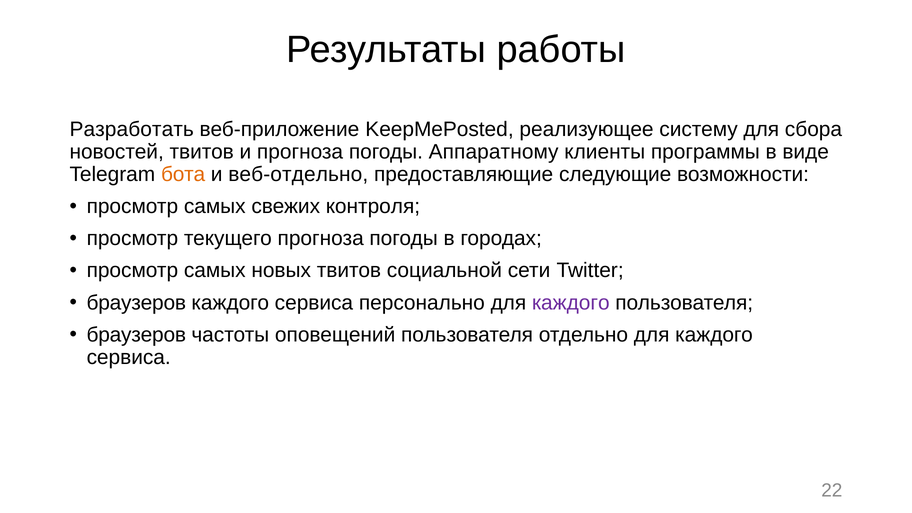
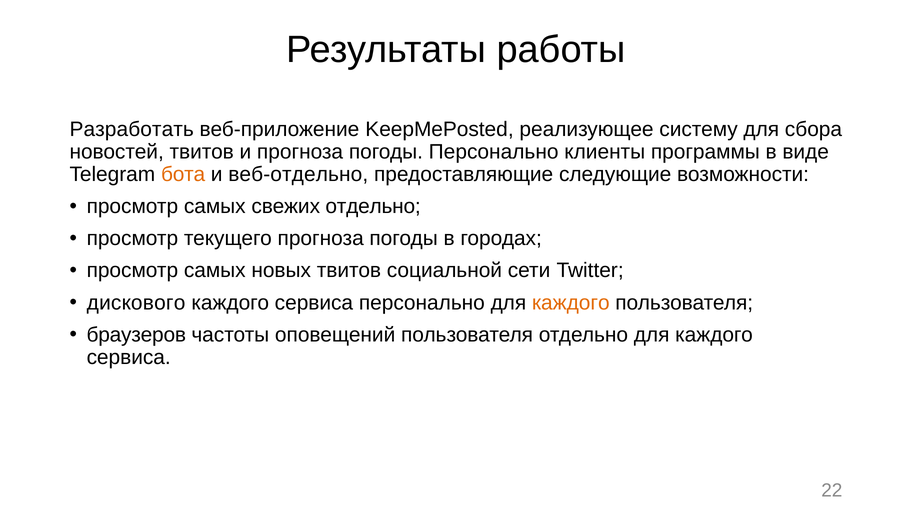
погоды Аппаратному: Аппаратному -> Персонально
свежих контроля: контроля -> отдельно
браузеров at (136, 303): браузеров -> дискового
каждого at (571, 303) colour: purple -> orange
